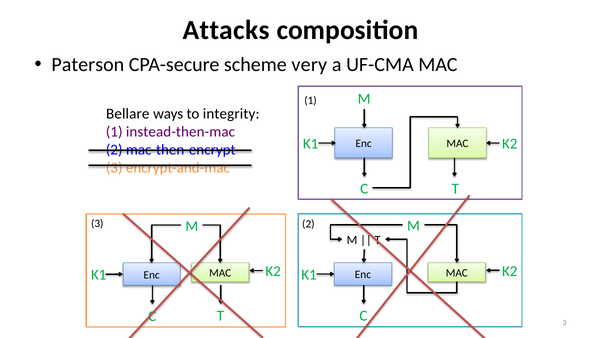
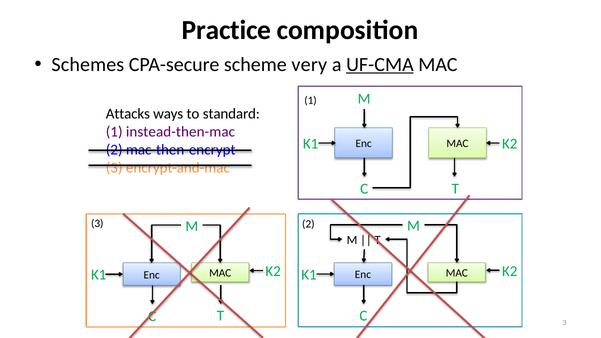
Attacks: Attacks -> Practice
Paterson: Paterson -> Schemes
UF-CMA underline: none -> present
Bellare: Bellare -> Attacks
integrity: integrity -> standard
